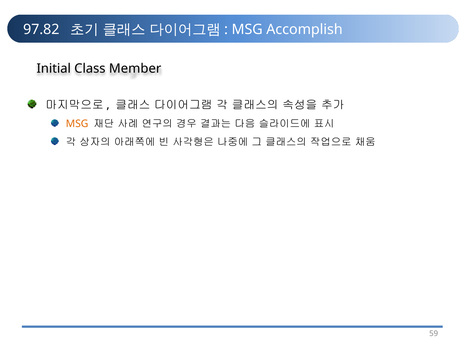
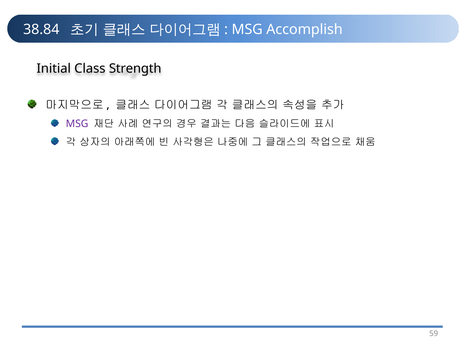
97.82: 97.82 -> 38.84
Member: Member -> Strength
MSG at (77, 124) colour: orange -> purple
